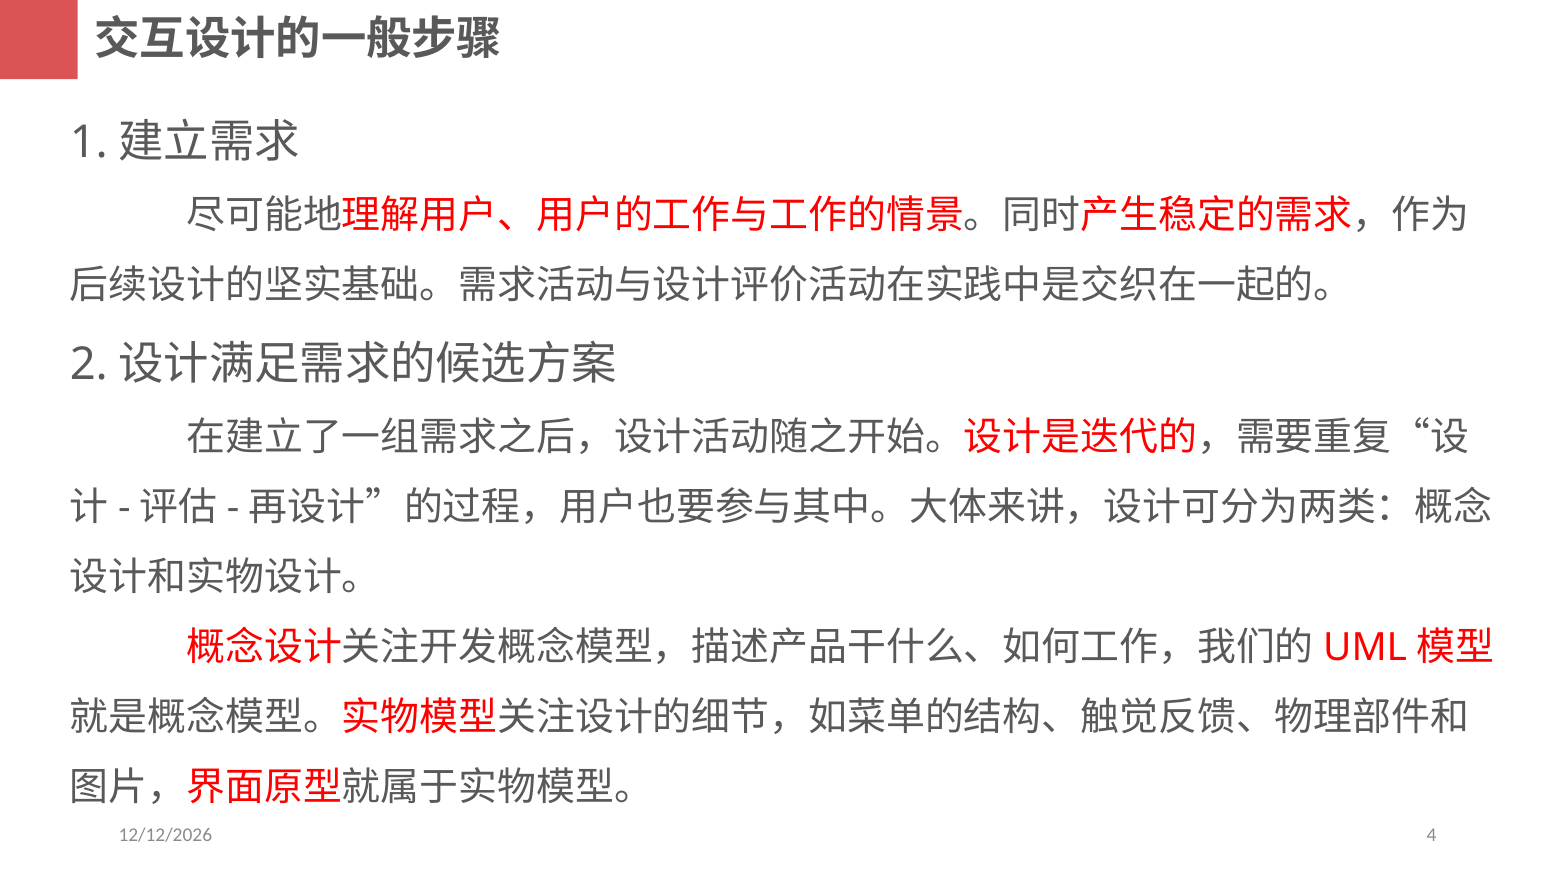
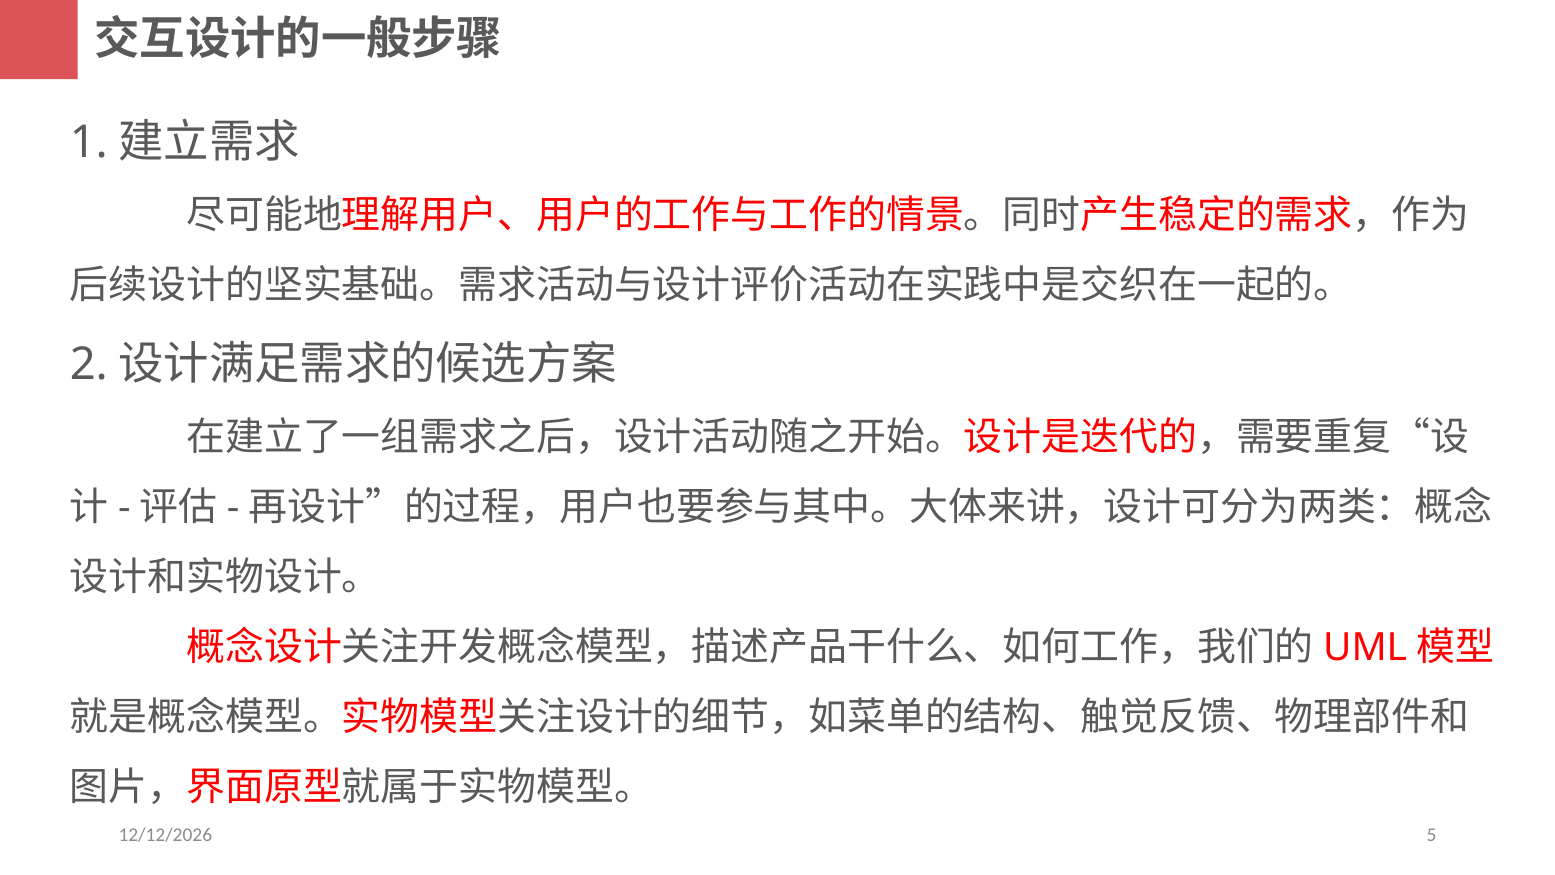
4: 4 -> 5
